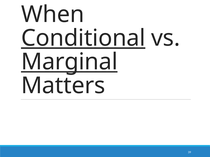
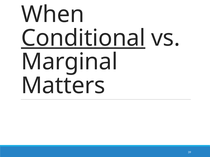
Marginal underline: present -> none
